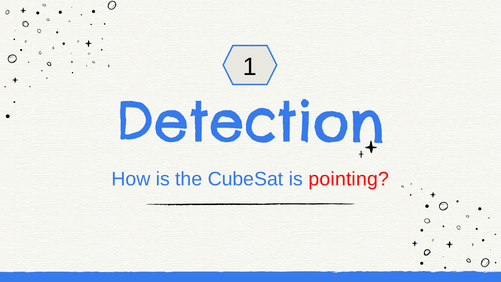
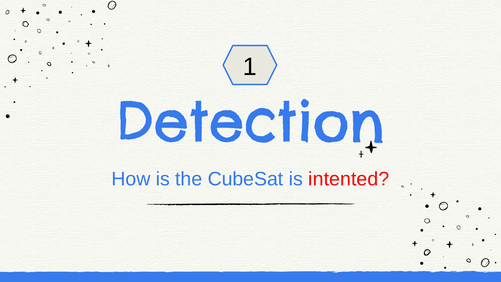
pointing: pointing -> intented
